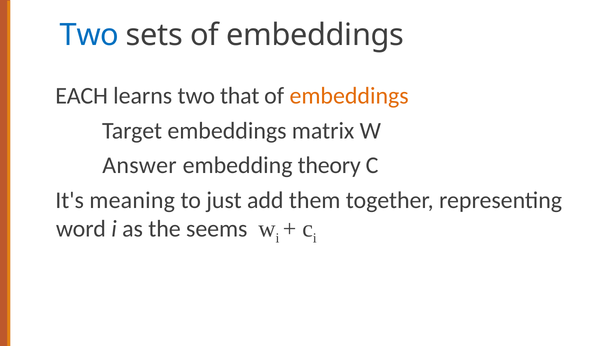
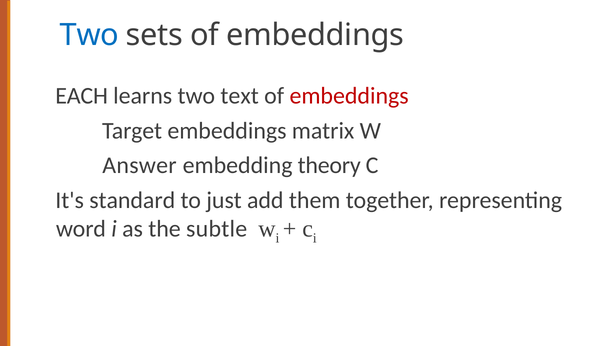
that: that -> text
embeddings at (349, 96) colour: orange -> red
meaning: meaning -> standard
seems: seems -> subtle
